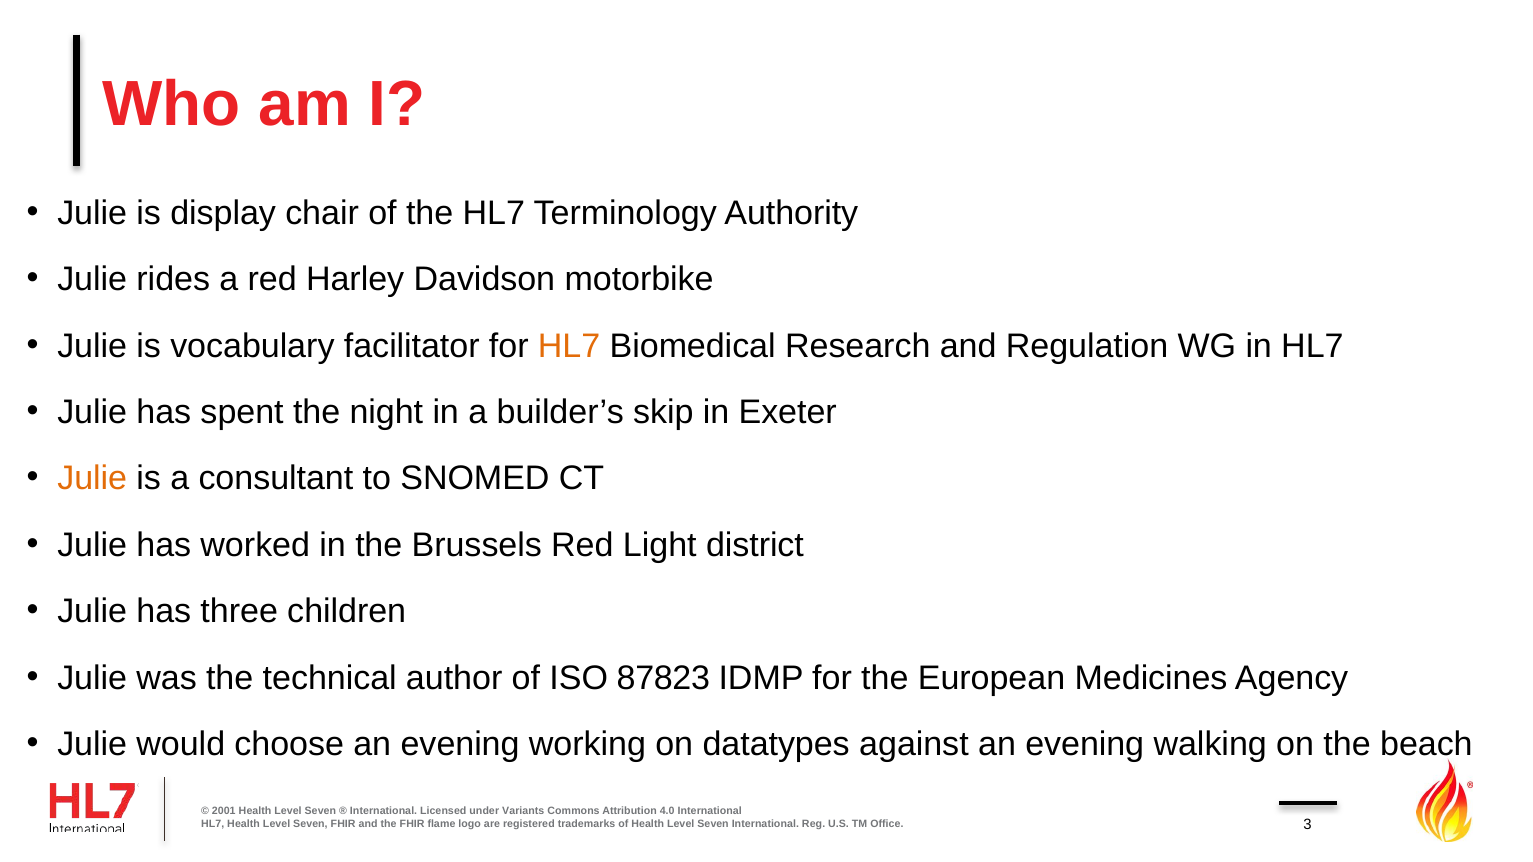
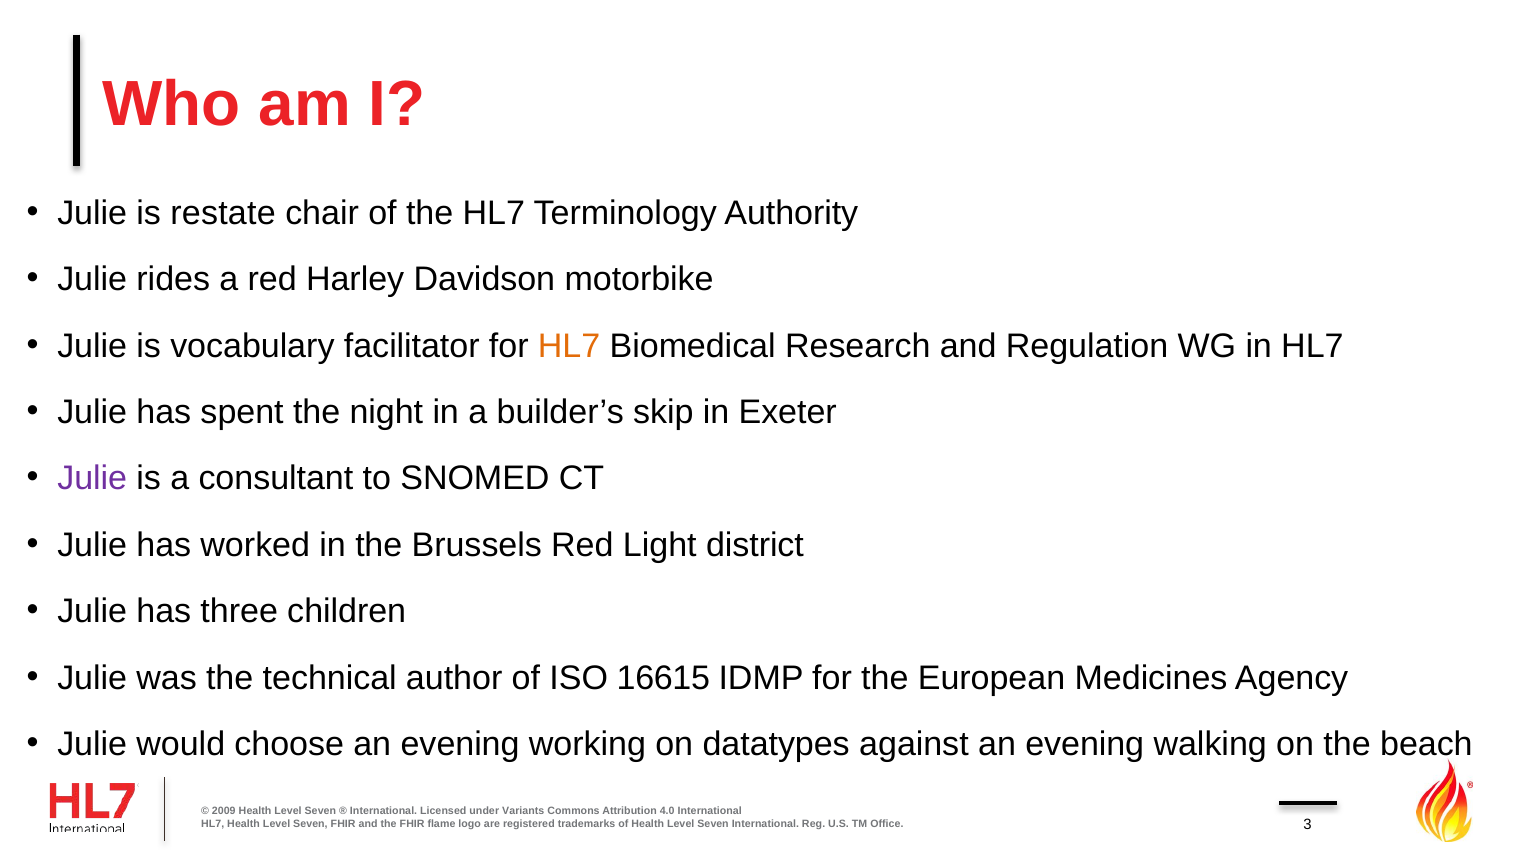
display: display -> restate
Julie at (92, 479) colour: orange -> purple
87823: 87823 -> 16615
2001: 2001 -> 2009
